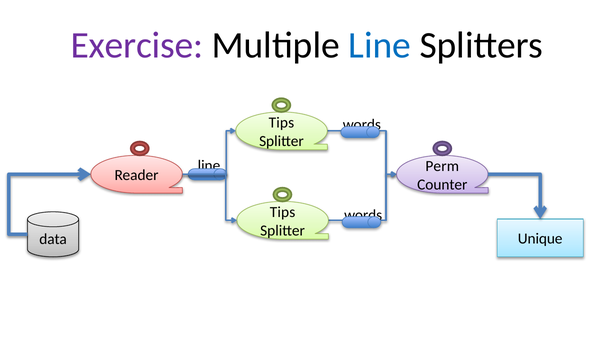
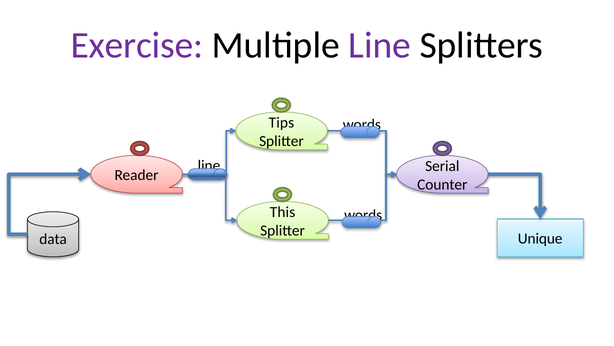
Line at (380, 45) colour: blue -> purple
Perm: Perm -> Serial
Tips at (283, 212): Tips -> This
